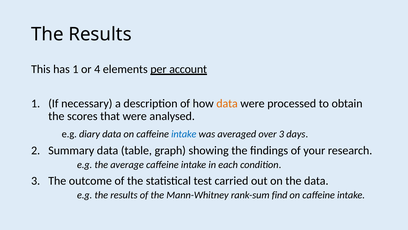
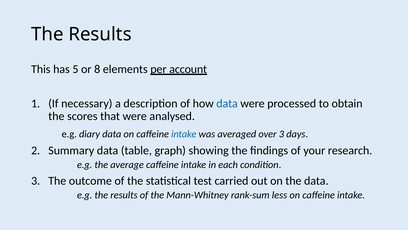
has 1: 1 -> 5
4: 4 -> 8
data at (227, 103) colour: orange -> blue
find: find -> less
